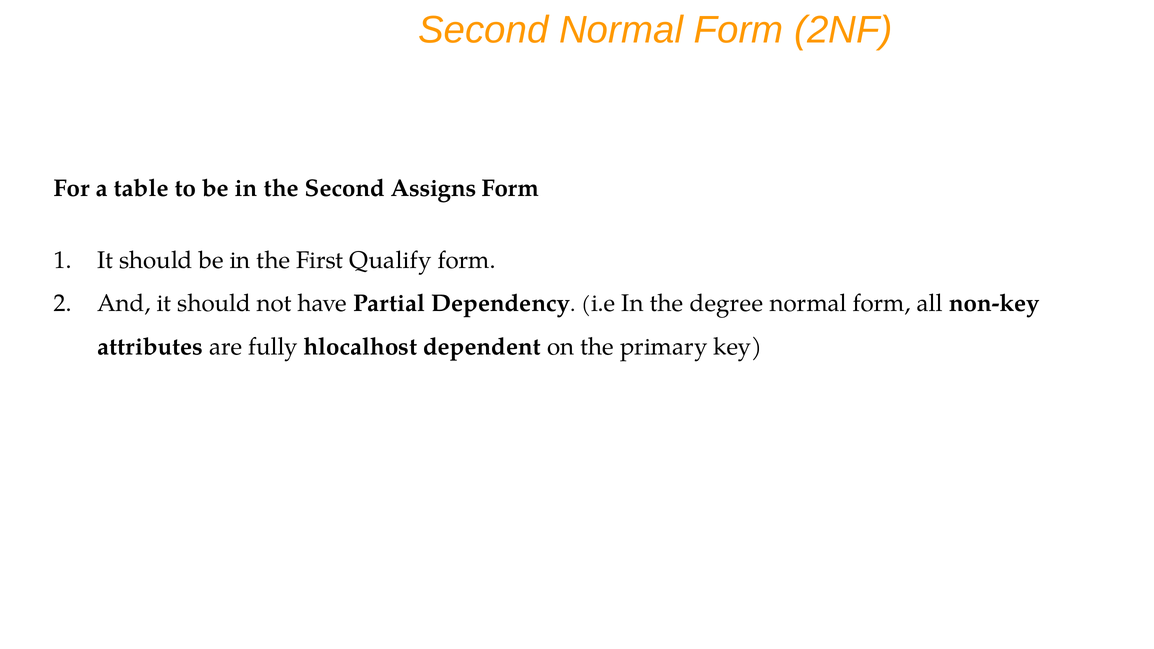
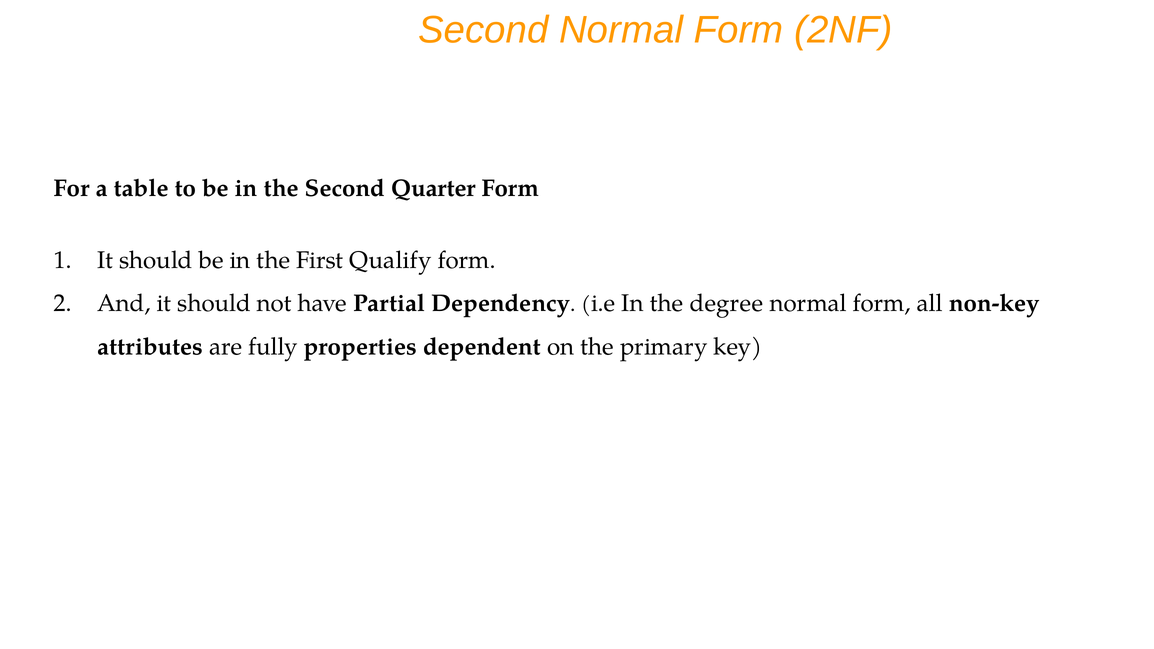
Assigns: Assigns -> Quarter
hlocalhost: hlocalhost -> properties
